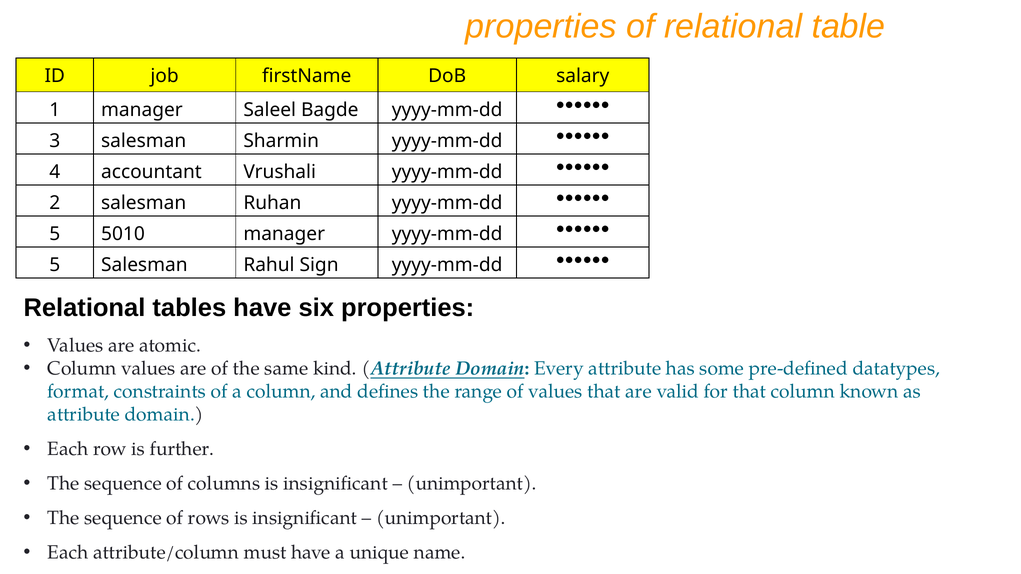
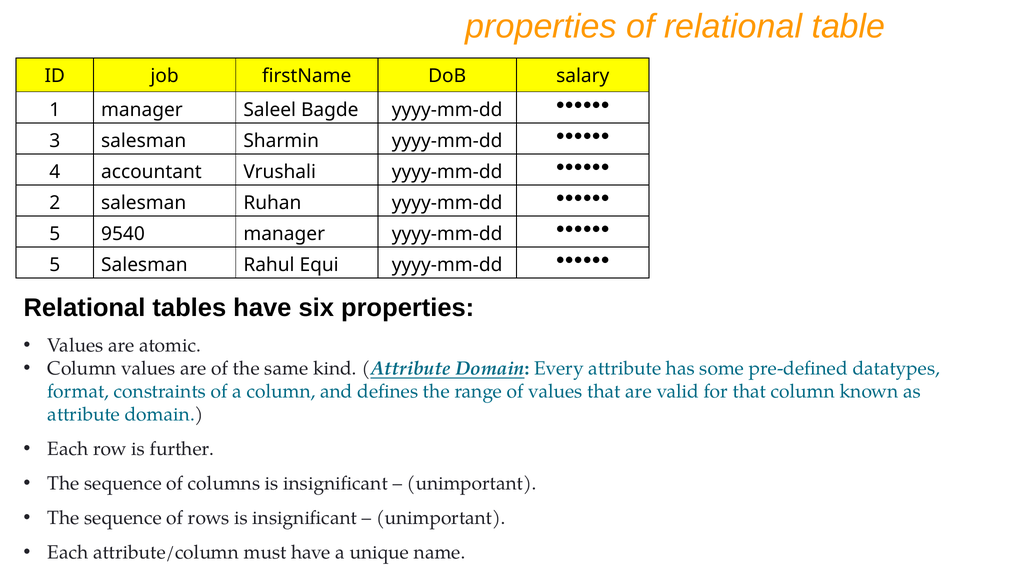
5010: 5010 -> 9540
Sign: Sign -> Equi
